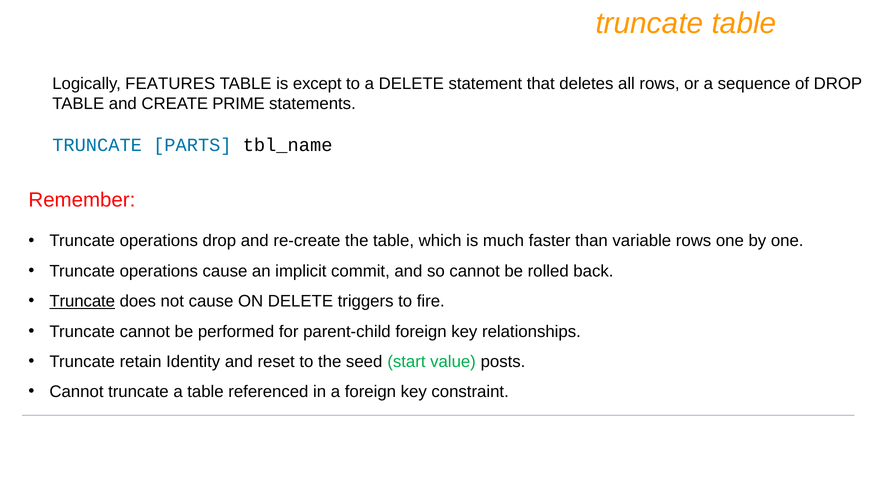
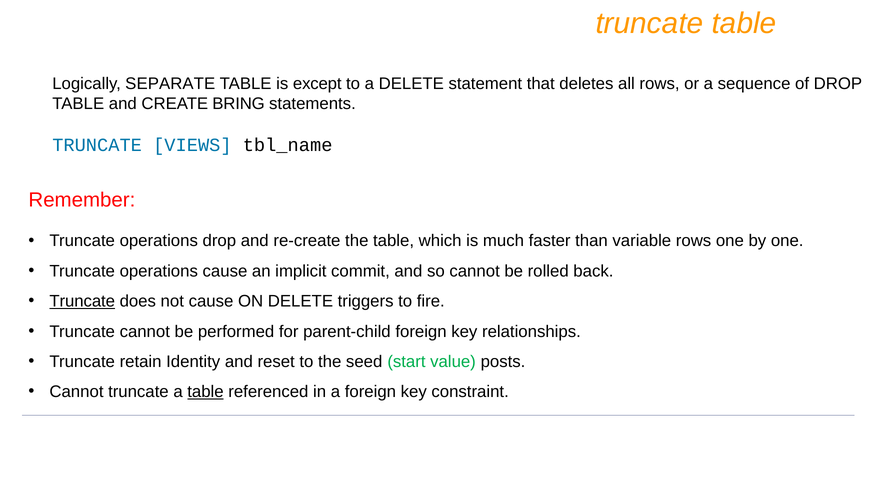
FEATURES: FEATURES -> SEPARATE
PRIME: PRIME -> BRING
PARTS: PARTS -> VIEWS
table at (206, 392) underline: none -> present
